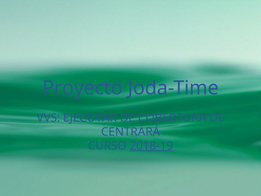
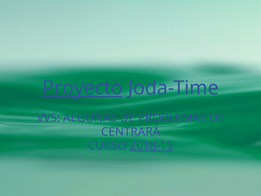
Proyecto underline: none -> present
EJECUTAR: EJECUTAR -> ALGUNAS
COBERTURA: COBERTURA -> PROBLEMAS
